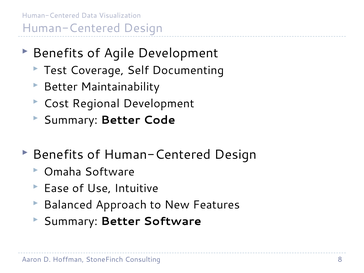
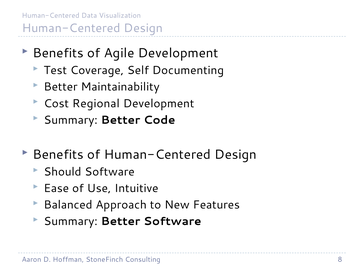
Omaha: Omaha -> Should
